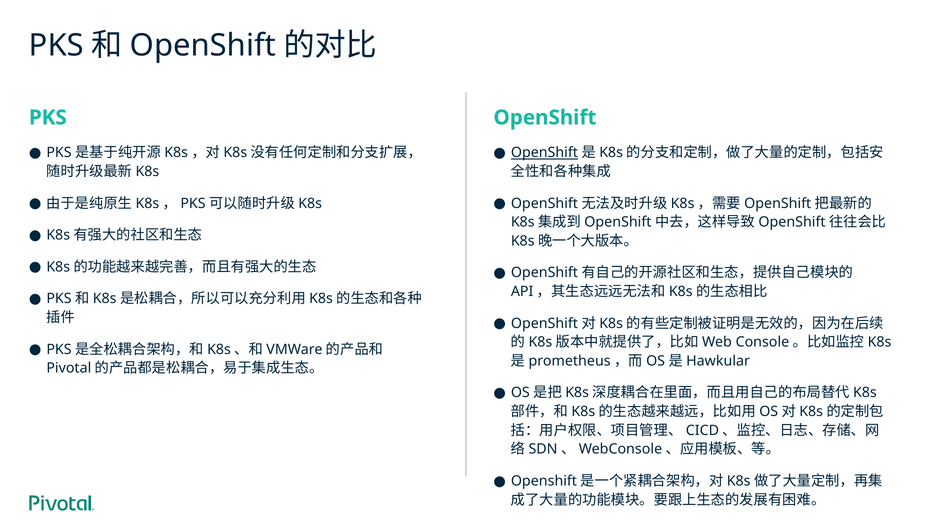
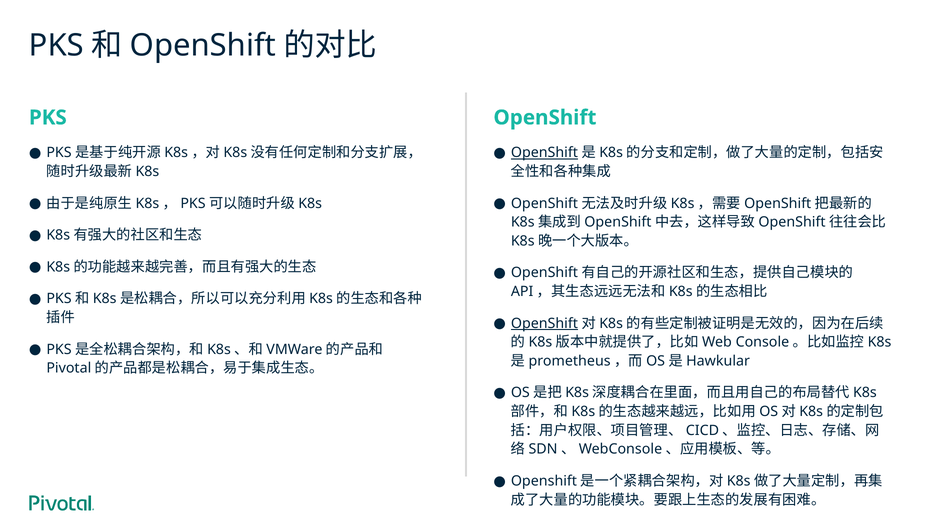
OpenShift at (544, 323) underline: none -> present
